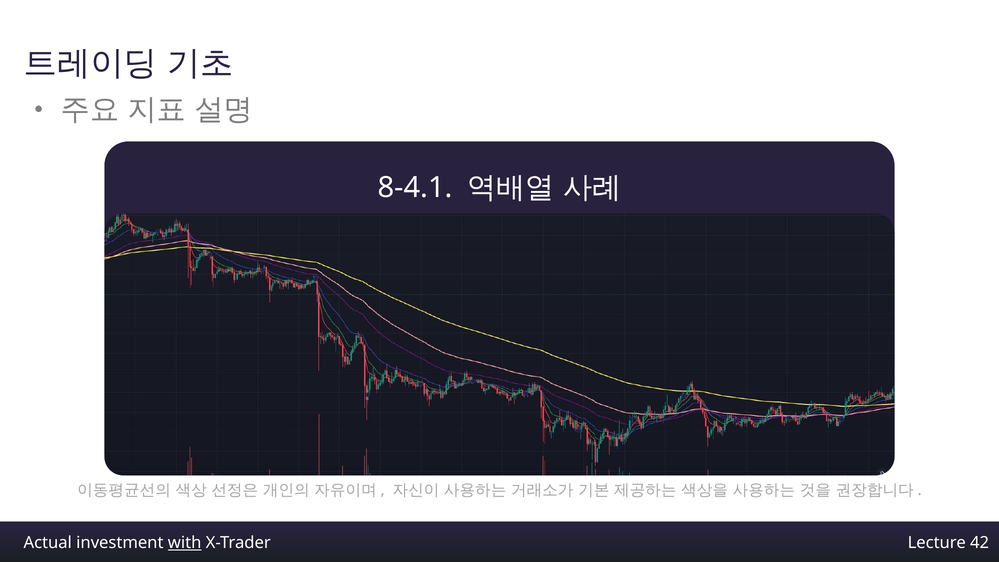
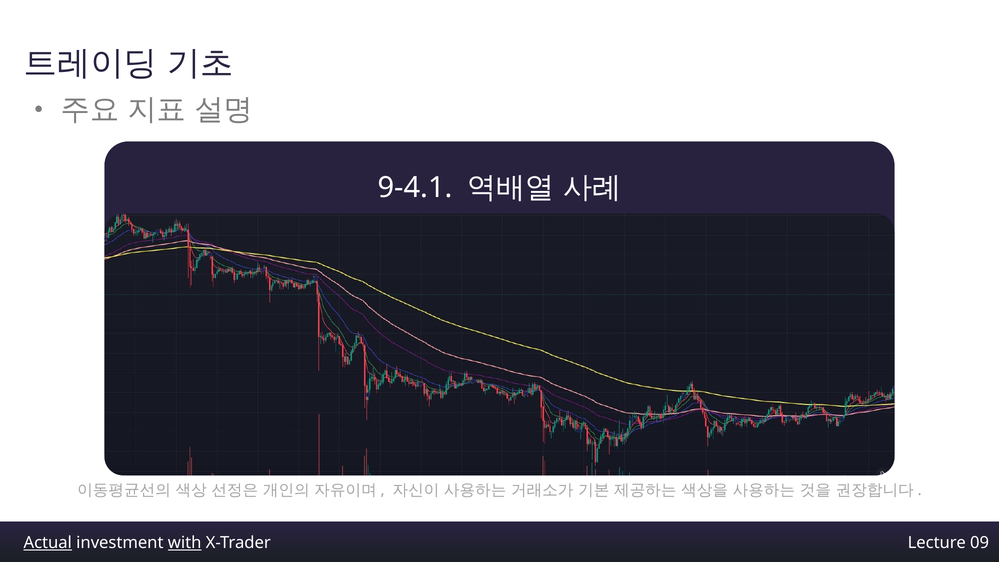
8-4.1: 8-4.1 -> 9-4.1
Actual underline: none -> present
42: 42 -> 09
